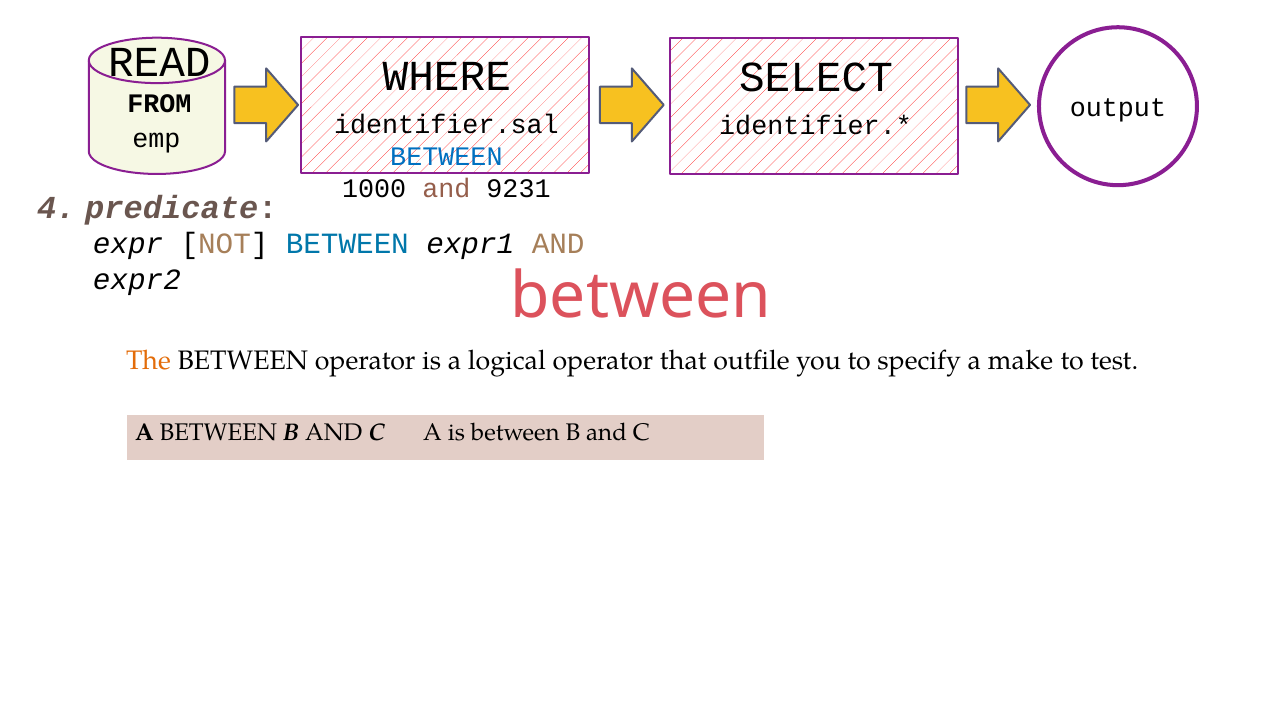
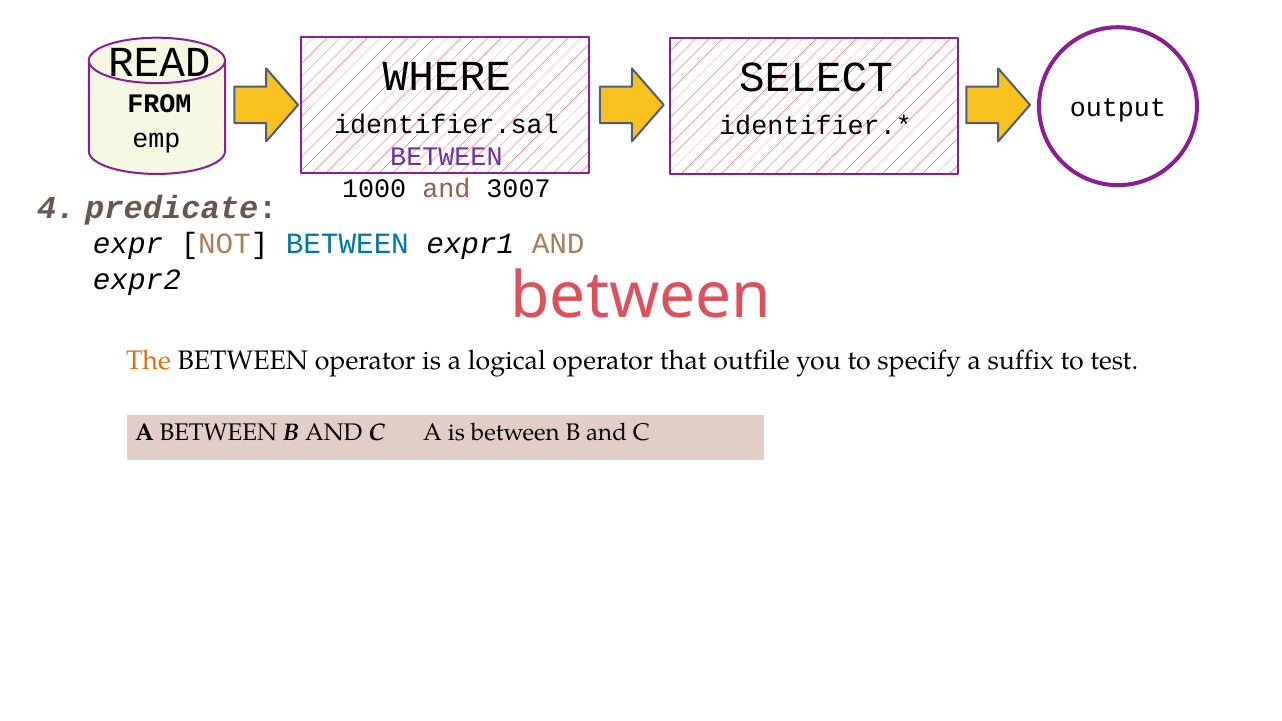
BETWEEN at (446, 157) colour: blue -> purple
9231: 9231 -> 3007
make: make -> suffix
